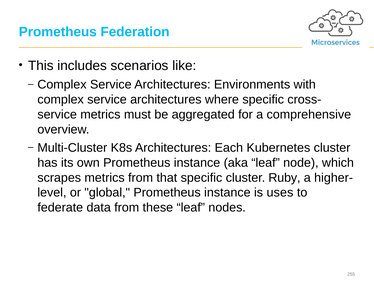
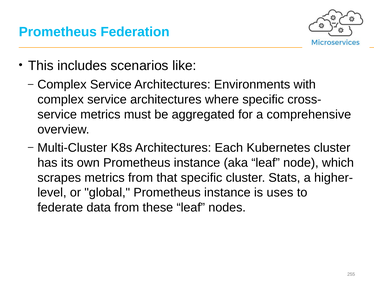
Ruby: Ruby -> Stats
